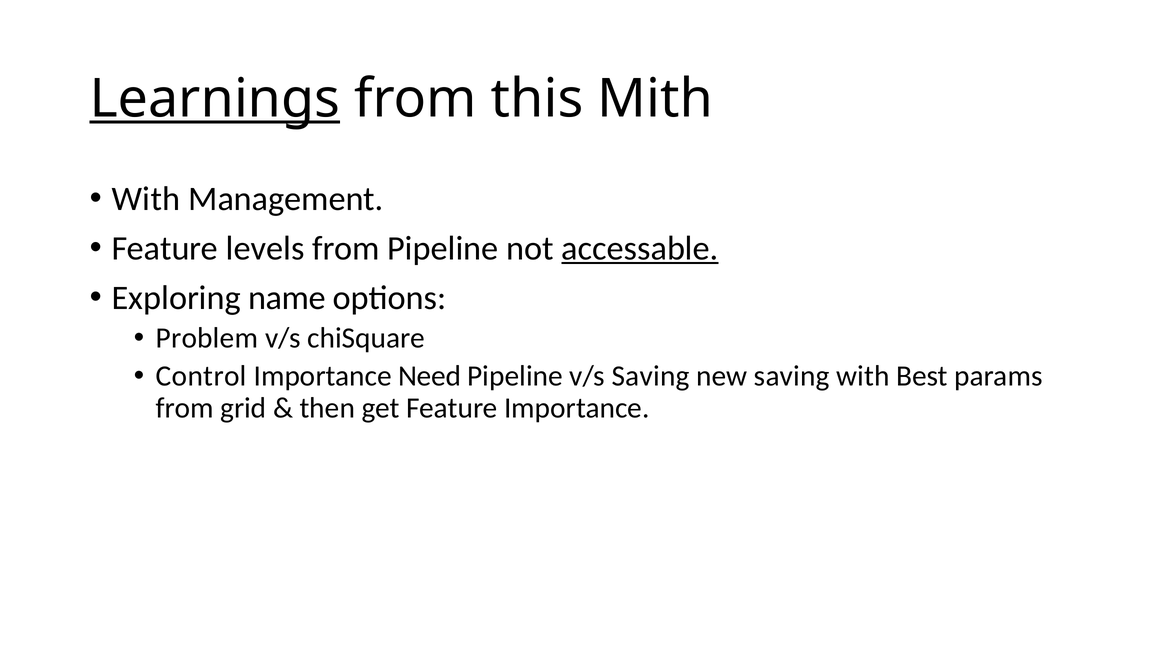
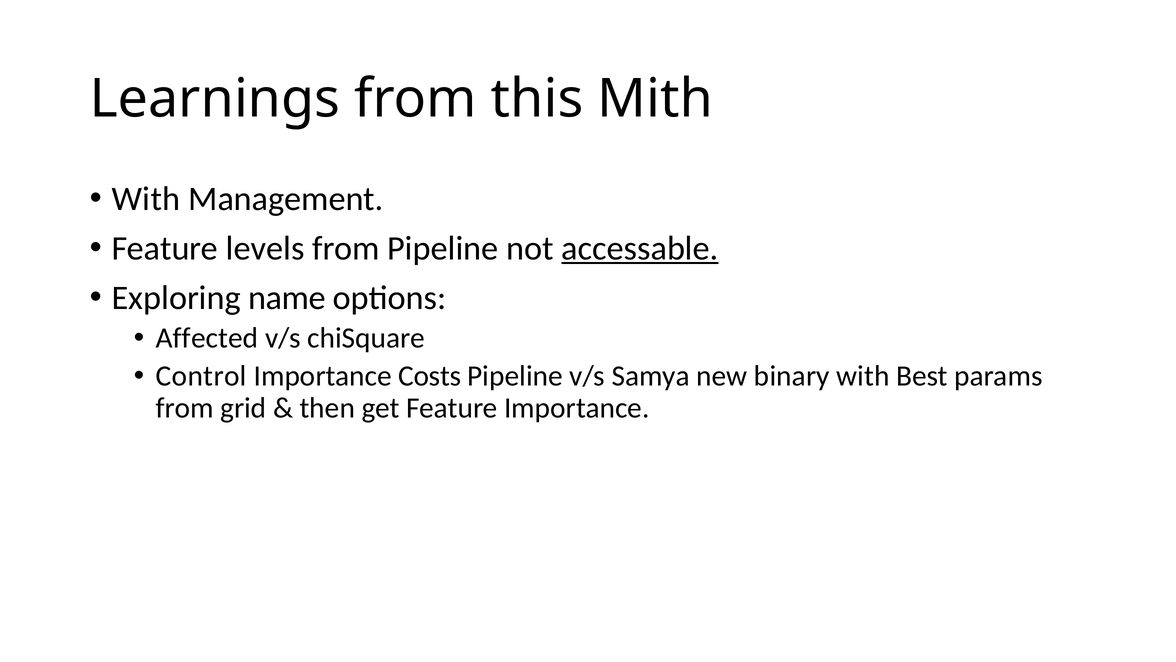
Learnings underline: present -> none
Problem: Problem -> Affected
Need: Need -> Costs
v/s Saving: Saving -> Samya
new saving: saving -> binary
